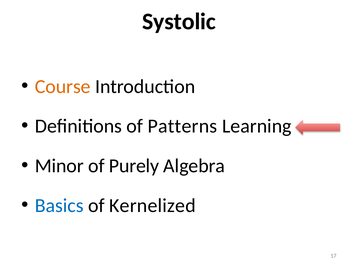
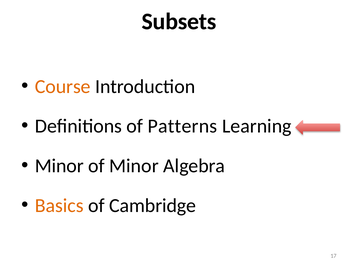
Systolic: Systolic -> Subsets
of Purely: Purely -> Minor
Basics colour: blue -> orange
Kernelized: Kernelized -> Cambridge
